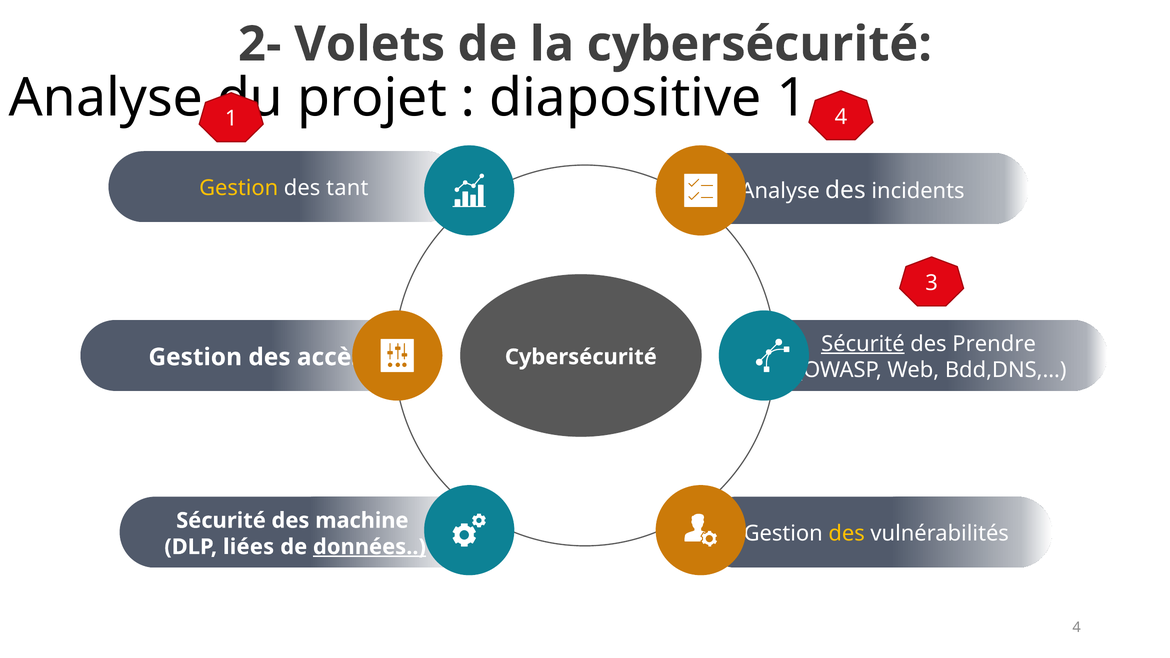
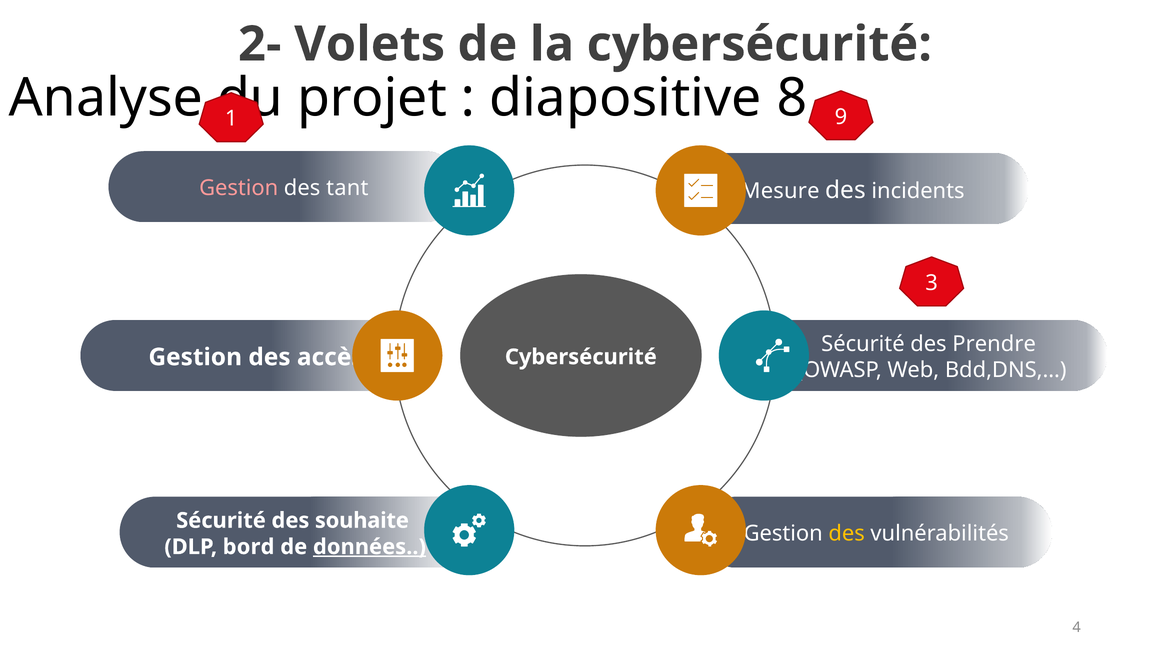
diapositive 1: 1 -> 8
4 at (841, 117): 4 -> 9
Gestion at (239, 188) colour: yellow -> pink
Analyse at (780, 191): Analyse -> Mesure
Sécurité at (863, 344) underline: present -> none
machine: machine -> souhaite
liées: liées -> bord
